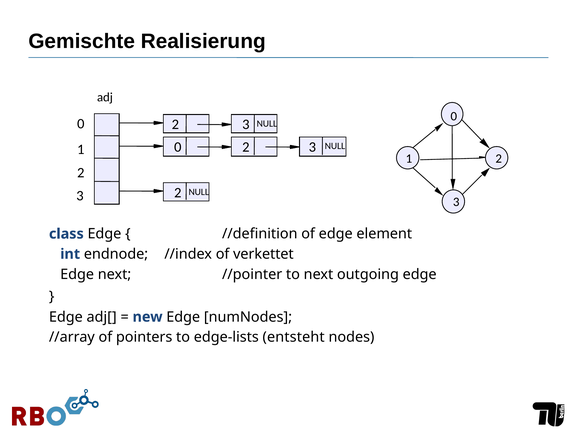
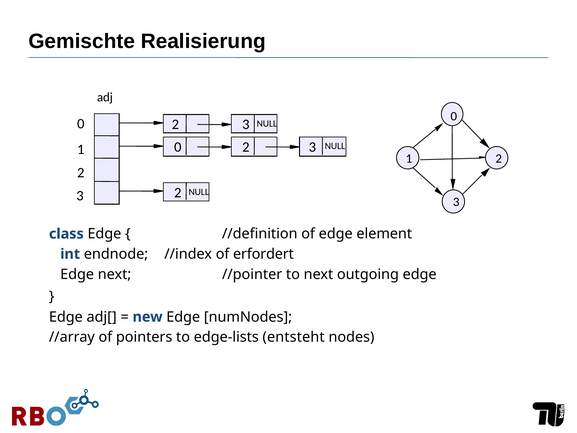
verkettet: verkettet -> erfordert
